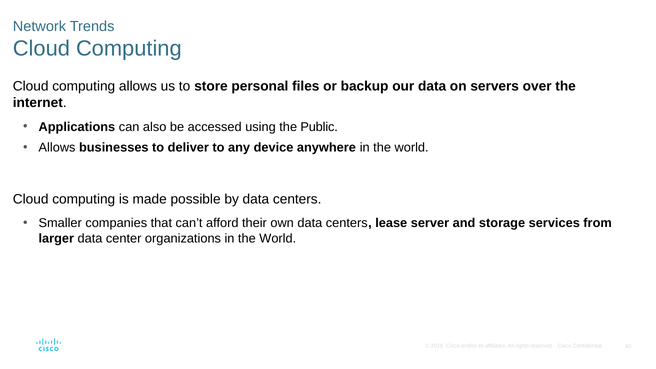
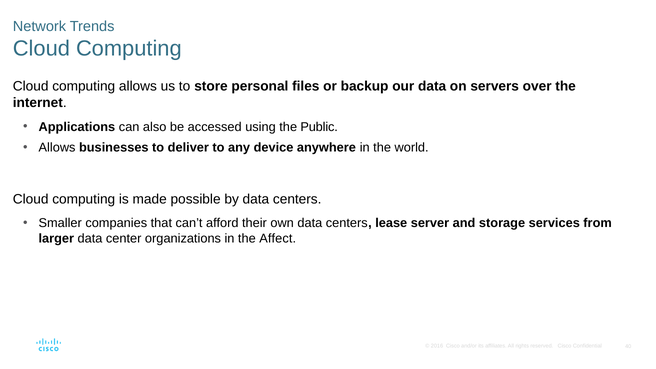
organizations in the World: World -> Affect
